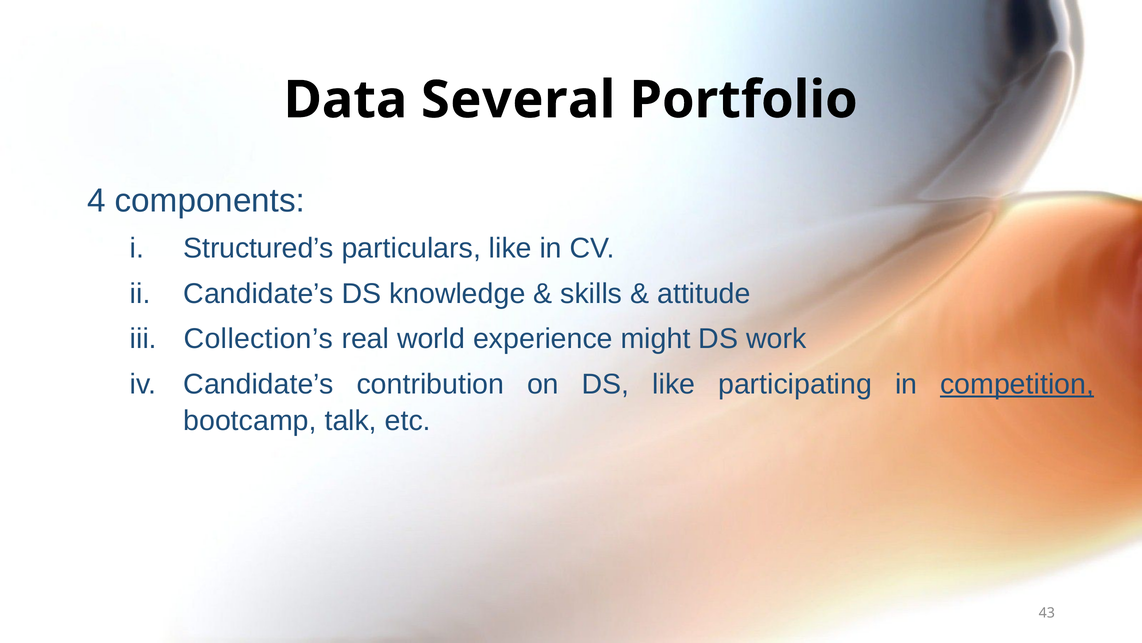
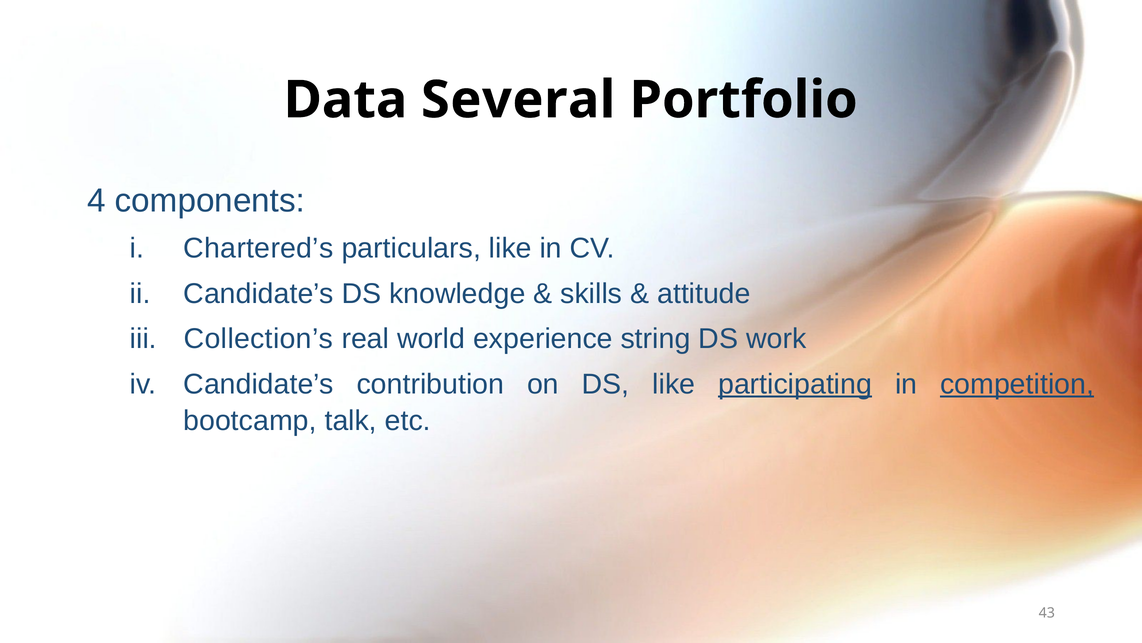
Structured’s: Structured’s -> Chartered’s
might: might -> string
participating underline: none -> present
